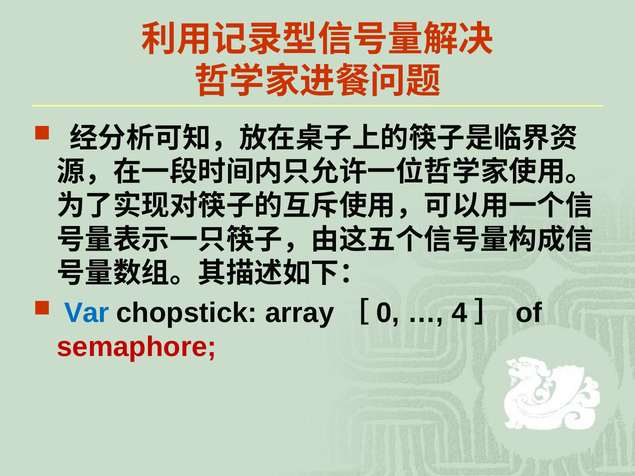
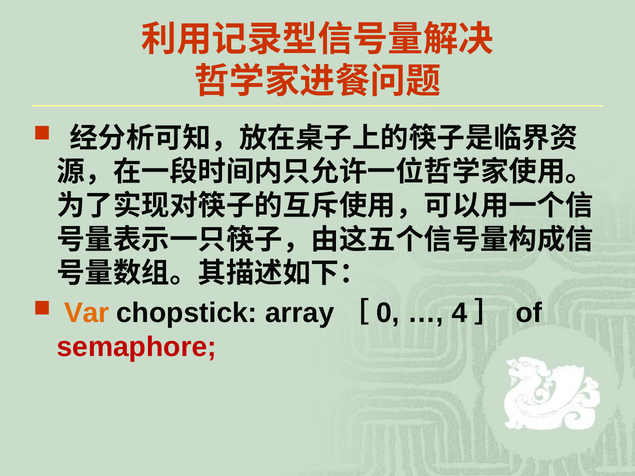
Var colour: blue -> orange
